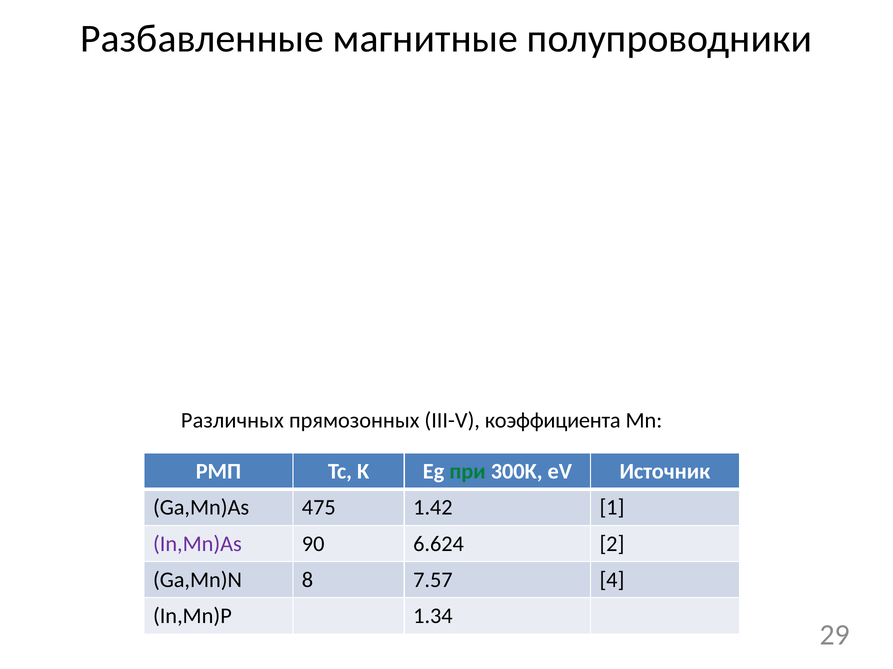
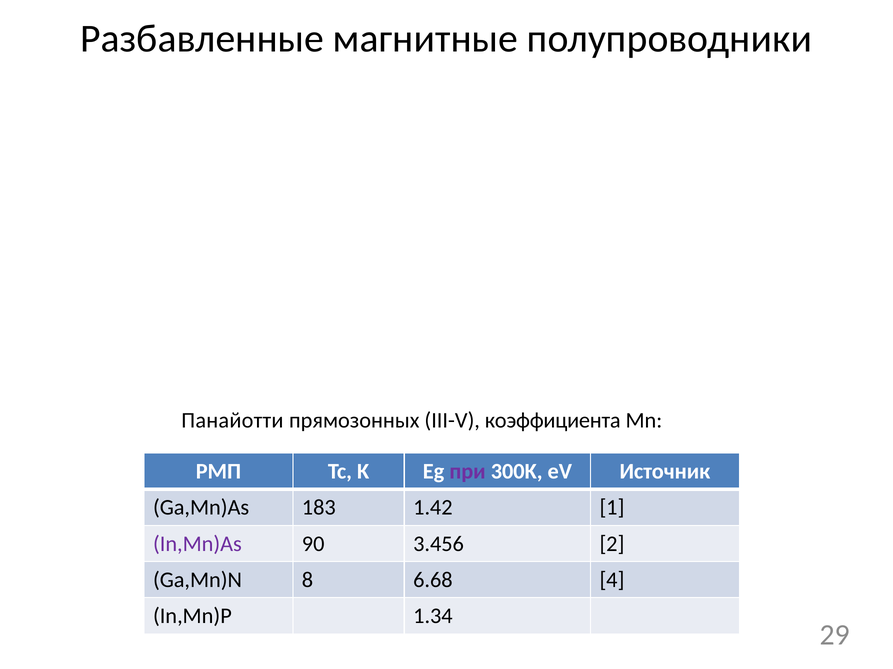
Различных: Различных -> Панайотти
при colour: green -> purple
475: 475 -> 183
6.624: 6.624 -> 3.456
7.57: 7.57 -> 6.68
